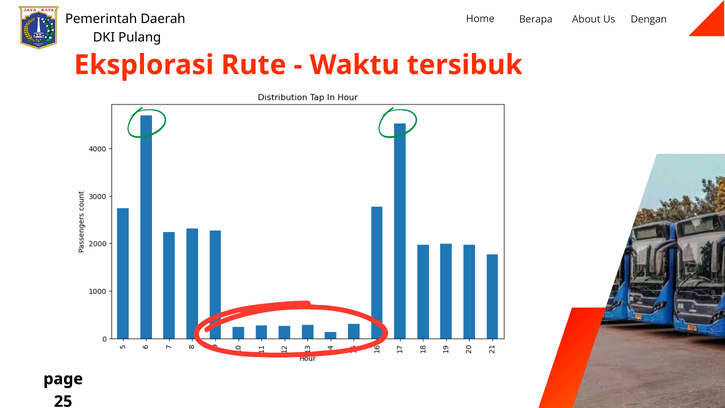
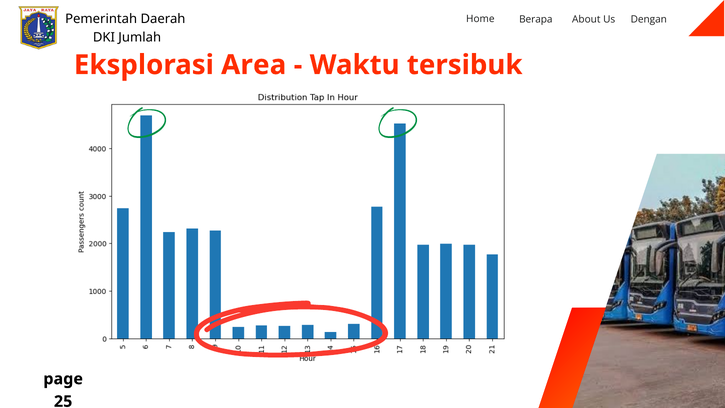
Pulang: Pulang -> Jumlah
Rute: Rute -> Area
